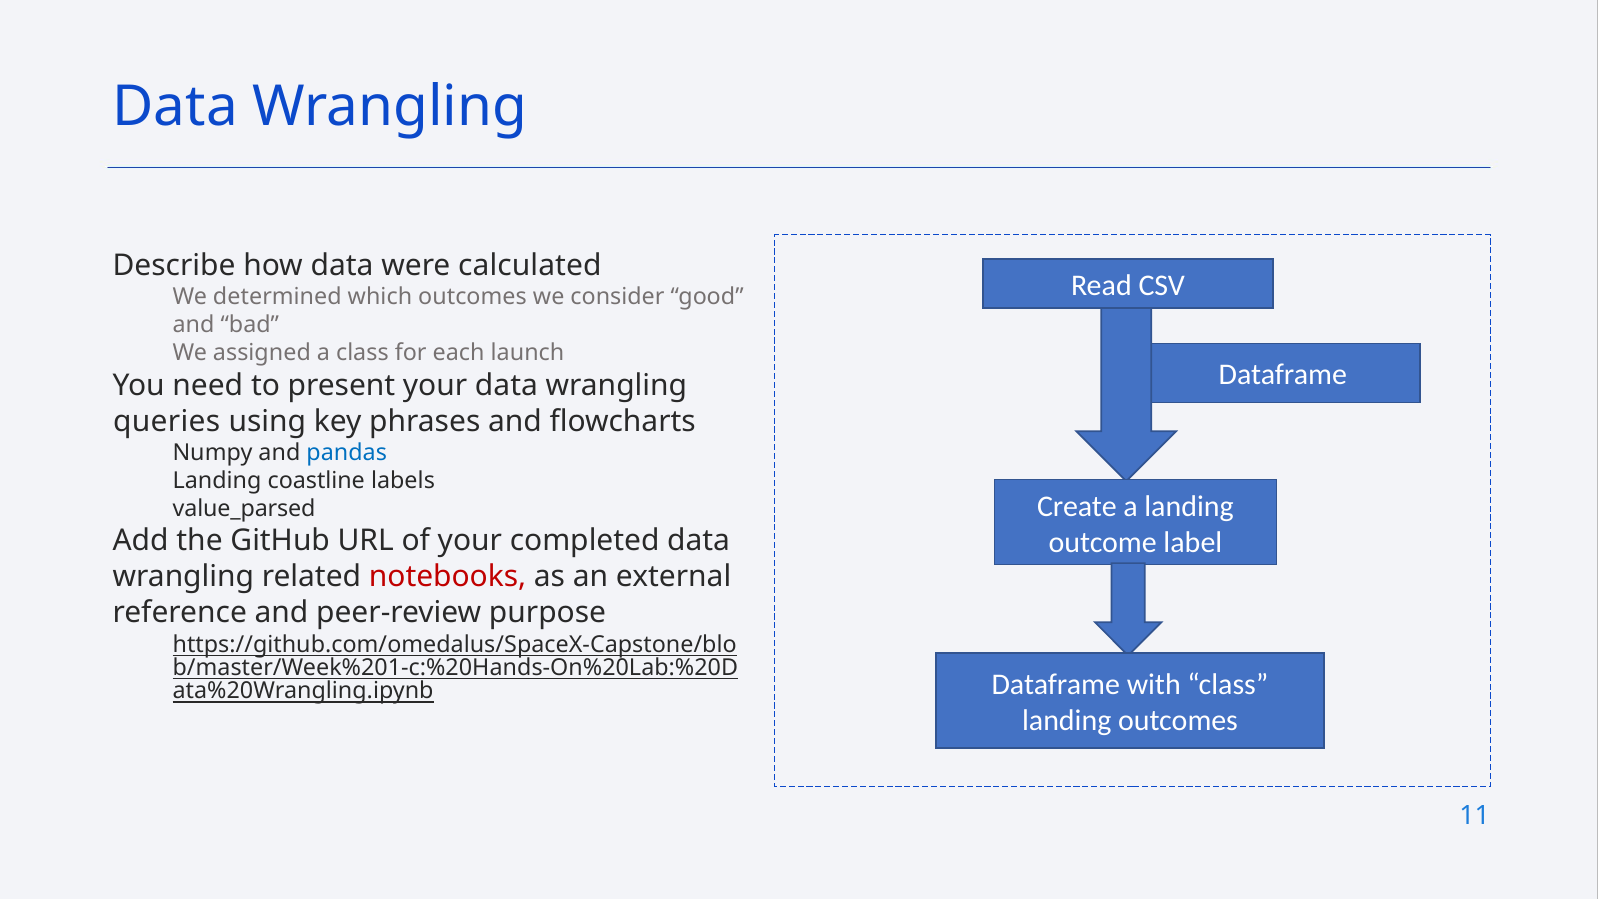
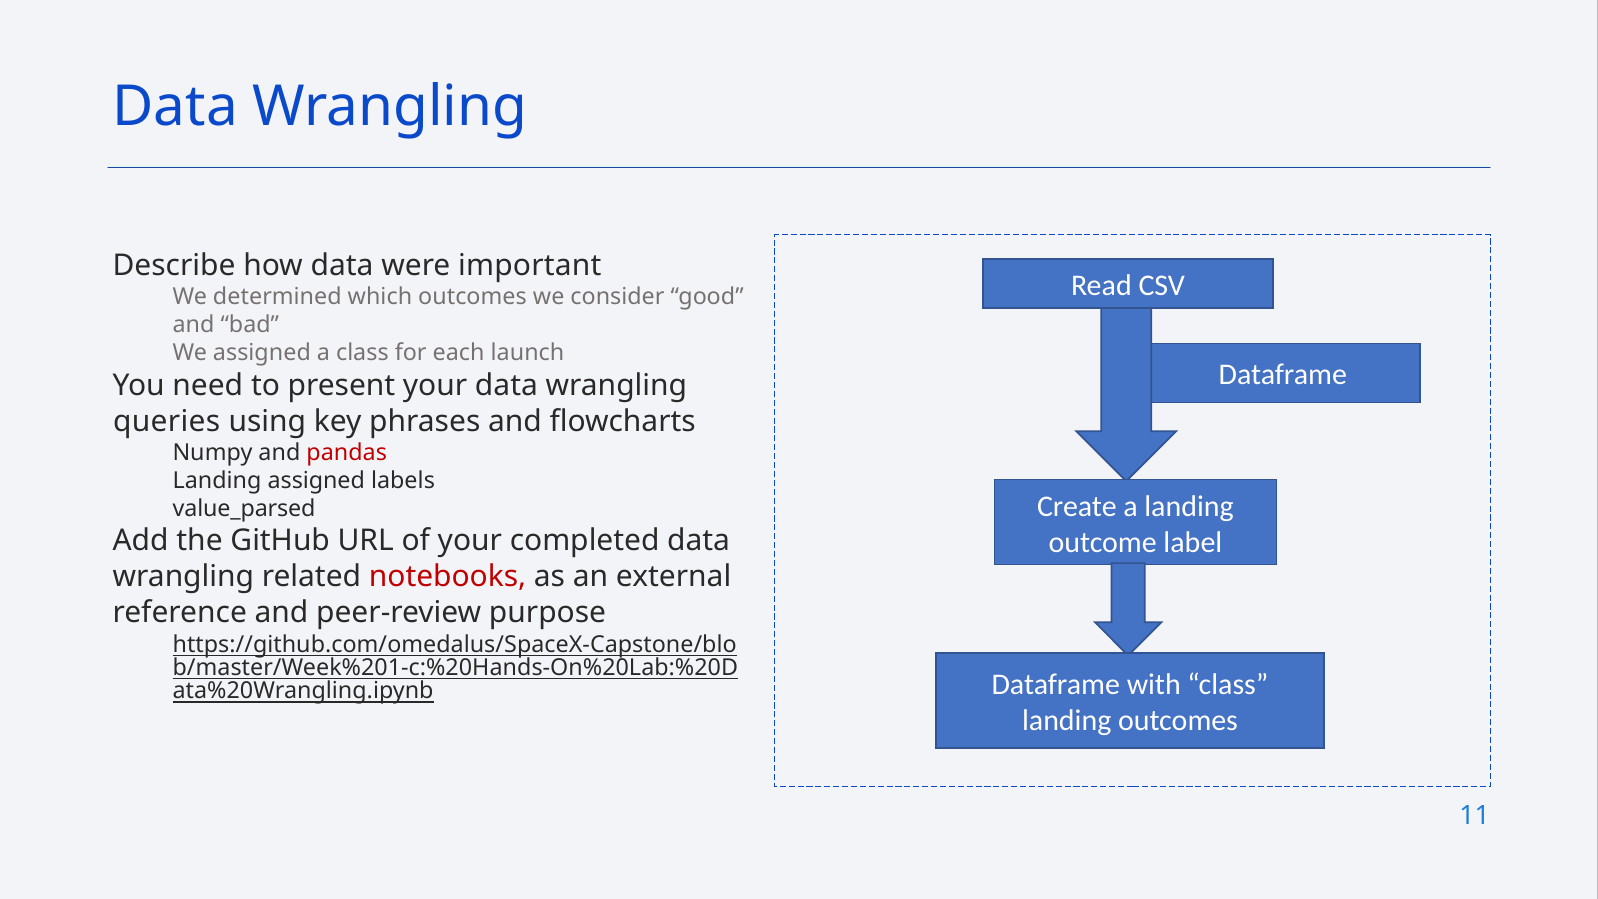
calculated: calculated -> important
pandas colour: blue -> red
Landing coastline: coastline -> assigned
